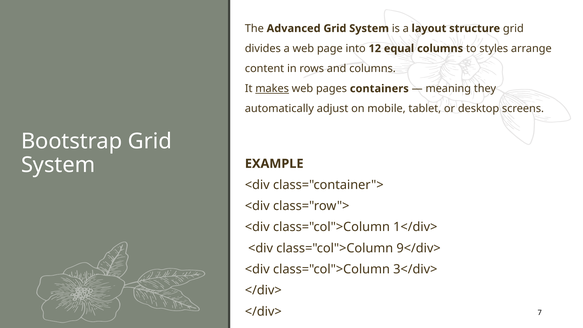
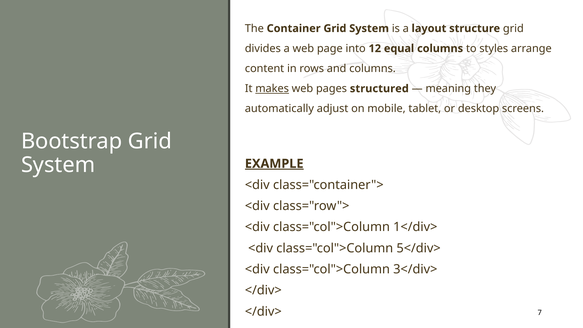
Advanced: Advanced -> Container
containers: containers -> structured
EXAMPLE underline: none -> present
9</div>: 9</div> -> 5</div>
